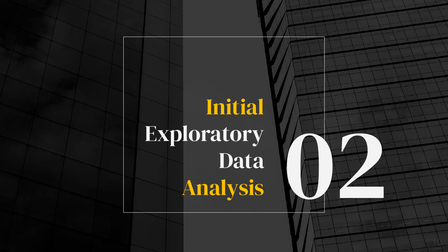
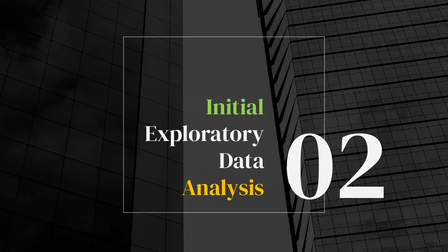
Initial colour: yellow -> light green
